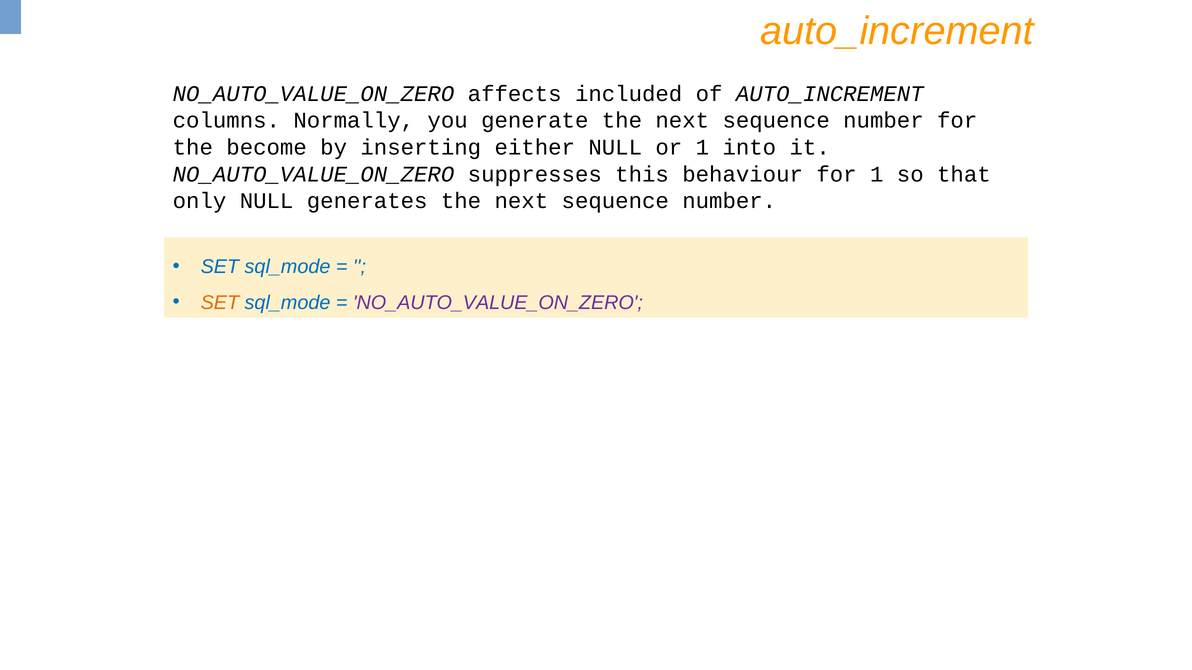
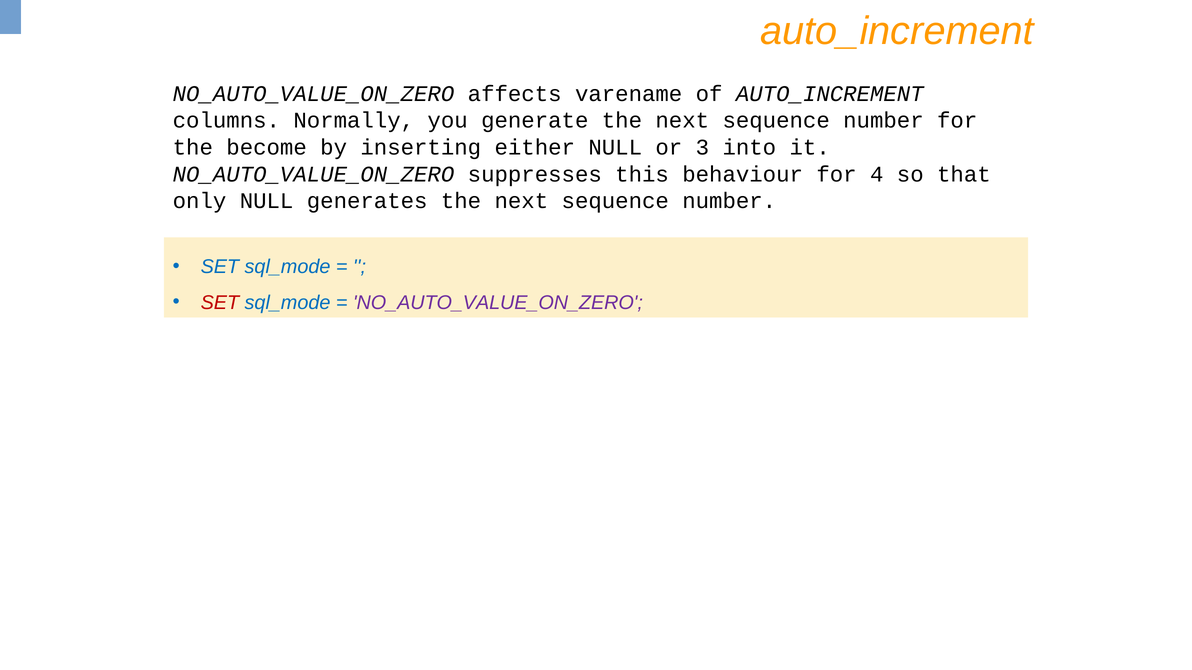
included: included -> varename
or 1: 1 -> 3
for 1: 1 -> 4
SET at (220, 303) colour: orange -> red
